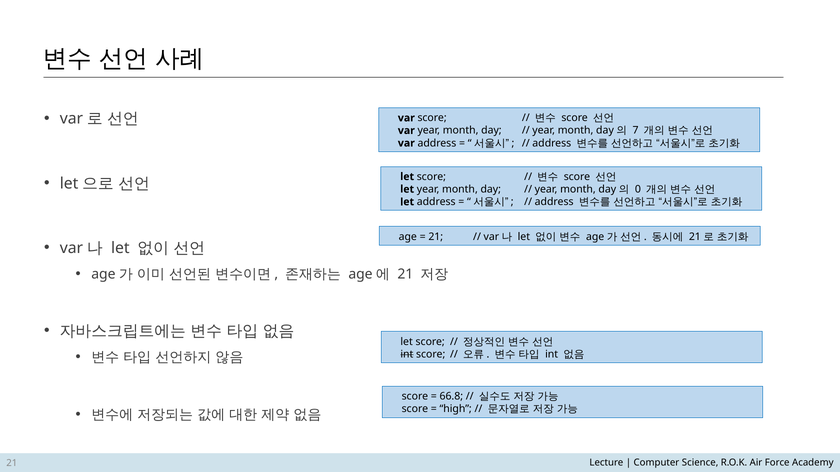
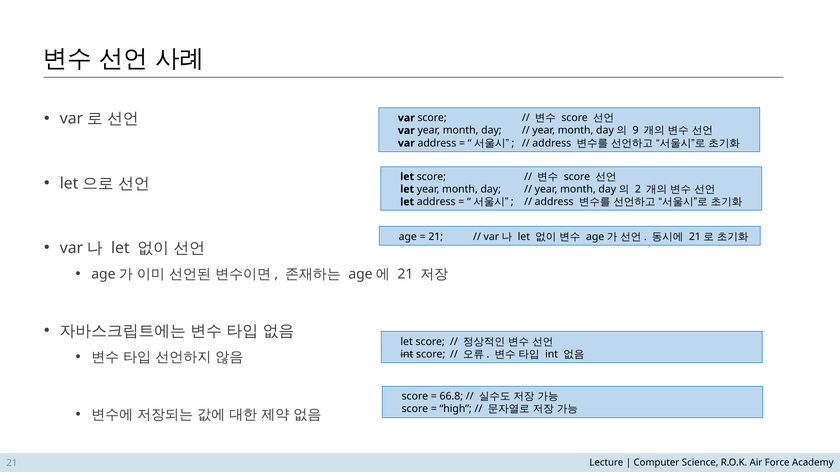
7: 7 -> 9
0: 0 -> 2
